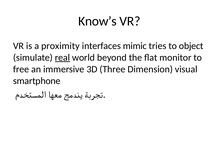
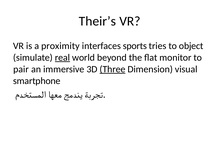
Know’s: Know’s -> Their’s
mimic: mimic -> sports
free: free -> pair
Three underline: none -> present
